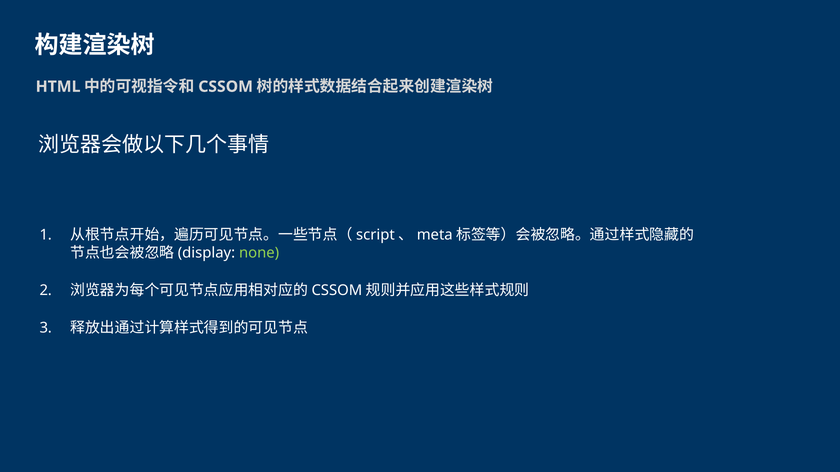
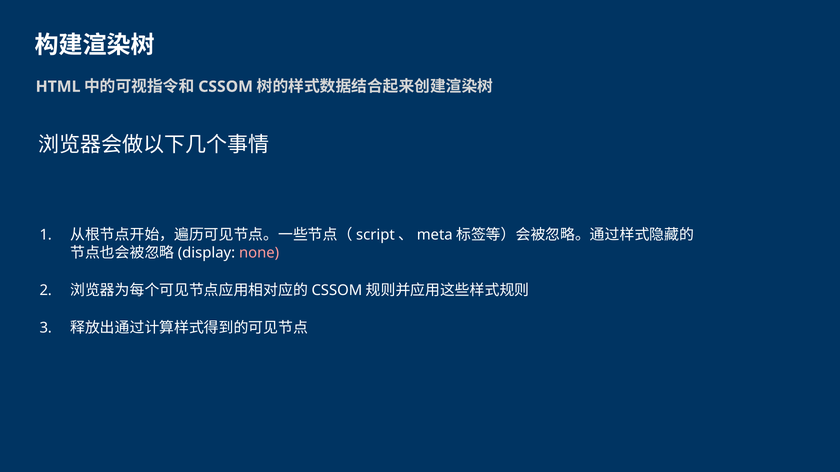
none colour: light green -> pink
